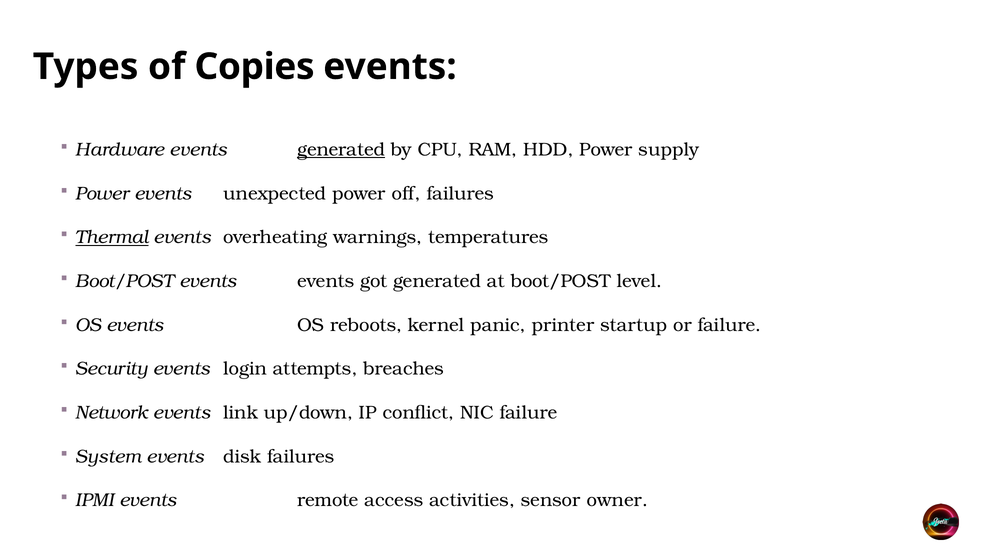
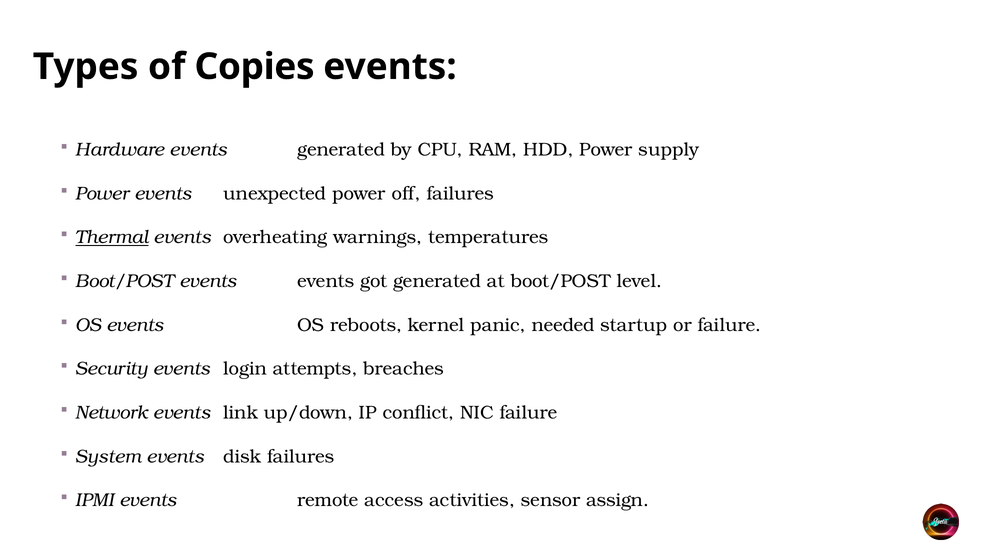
generated at (341, 150) underline: present -> none
printer: printer -> needed
owner: owner -> assign
